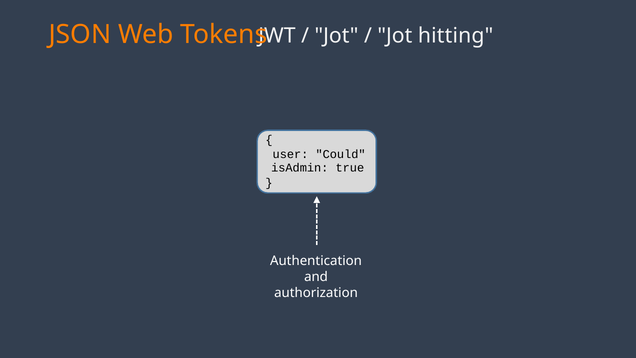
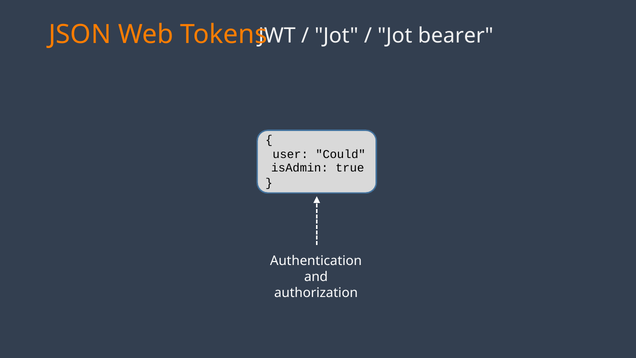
hitting: hitting -> bearer
